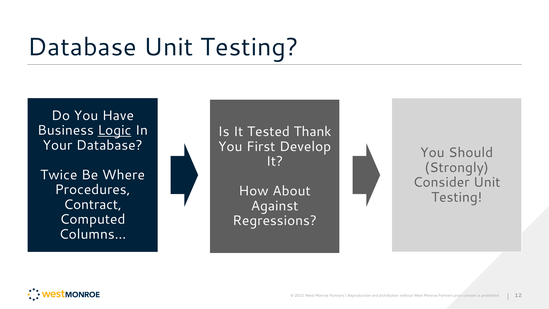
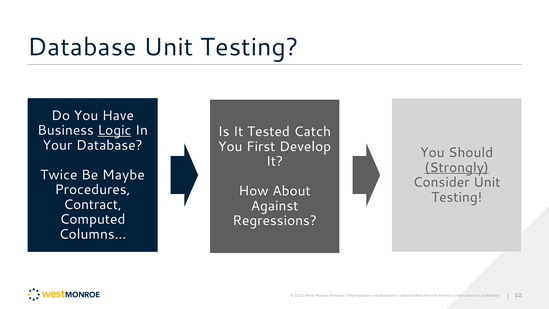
Thank: Thank -> Catch
Strongly underline: none -> present
Where: Where -> Maybe
